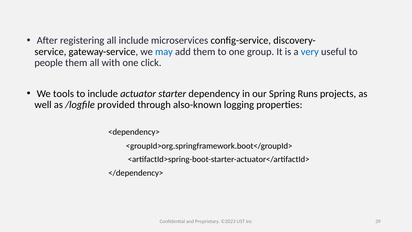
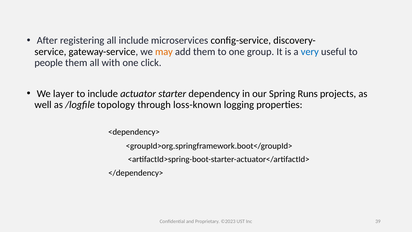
may colour: blue -> orange
tools: tools -> layer
provided: provided -> topology
also-known: also-known -> loss-known
